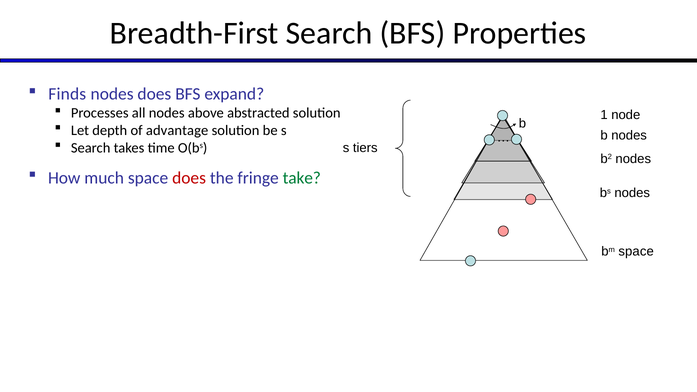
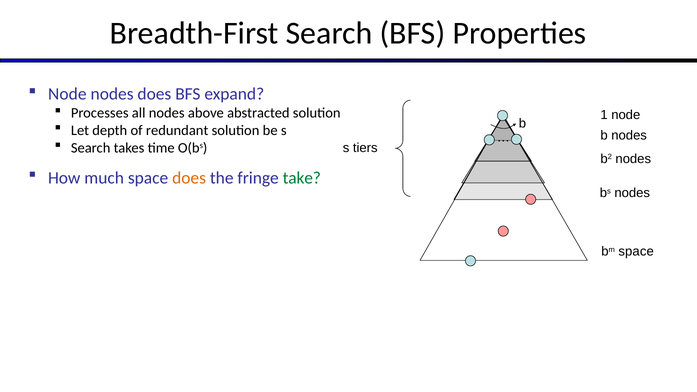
Finds at (67, 94): Finds -> Node
advantage: advantage -> redundant
does at (189, 178) colour: red -> orange
